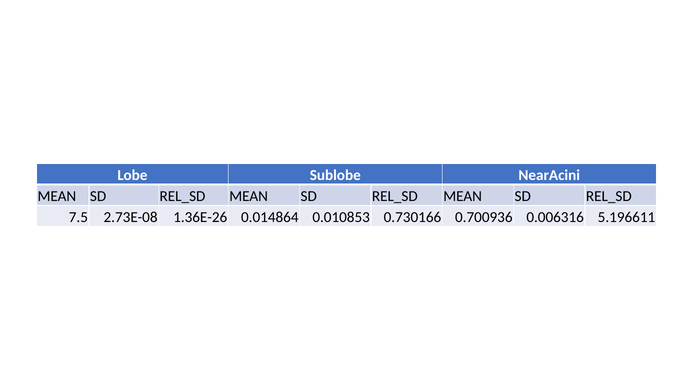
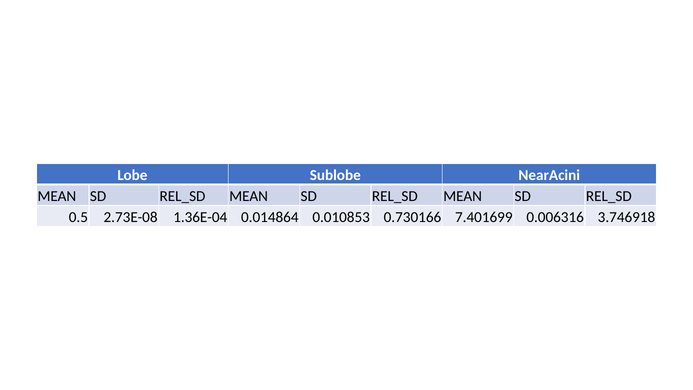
7.5: 7.5 -> 0.5
1.36E-26: 1.36E-26 -> 1.36E-04
0.700936: 0.700936 -> 7.401699
5.196611: 5.196611 -> 3.746918
